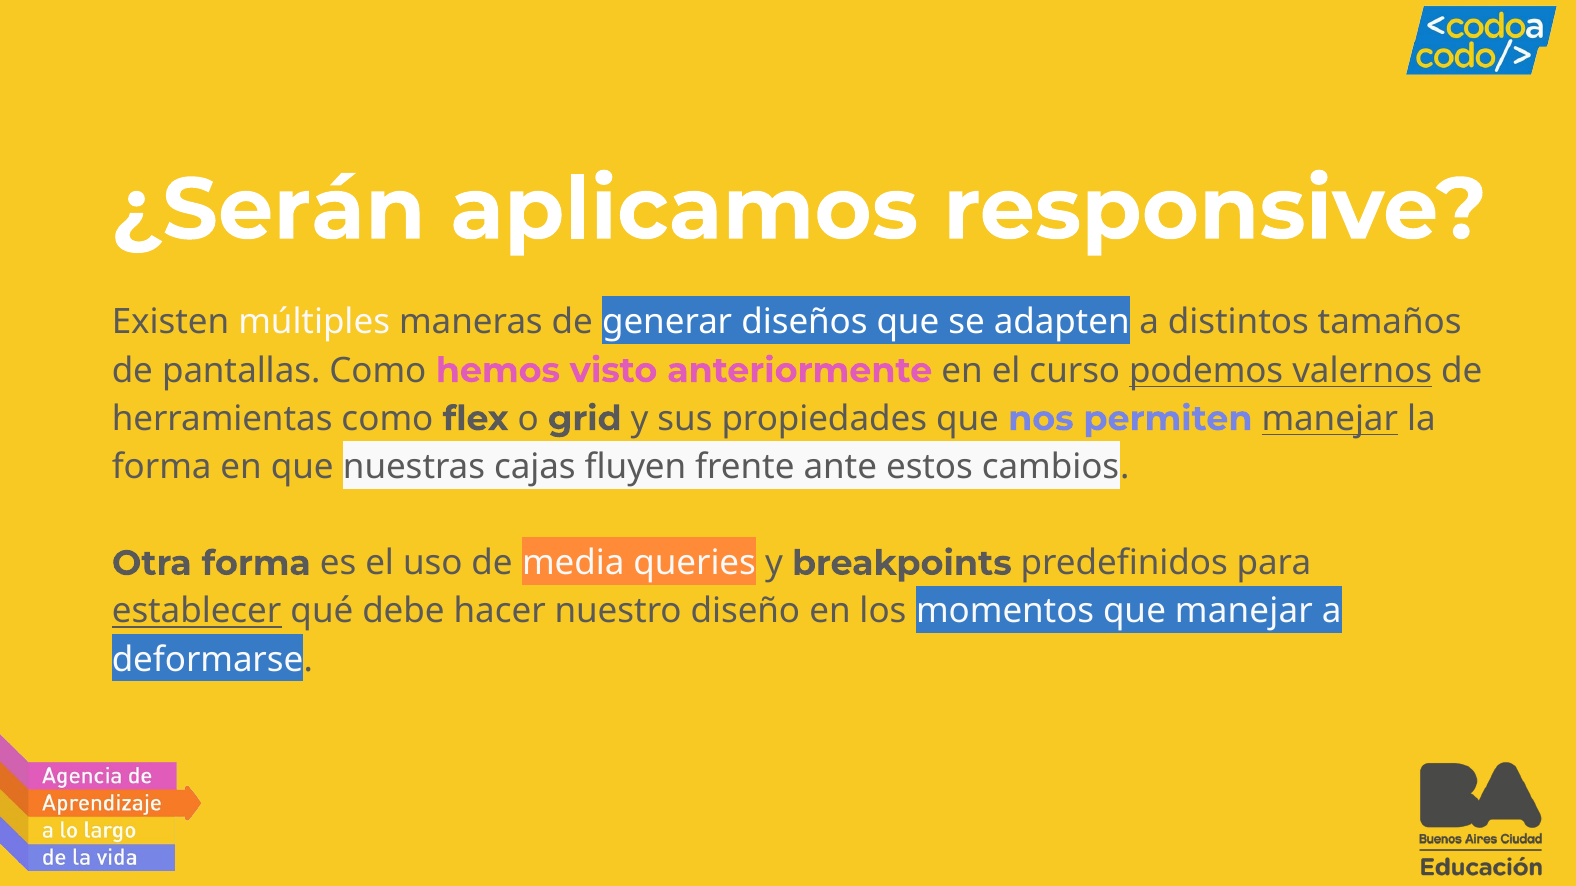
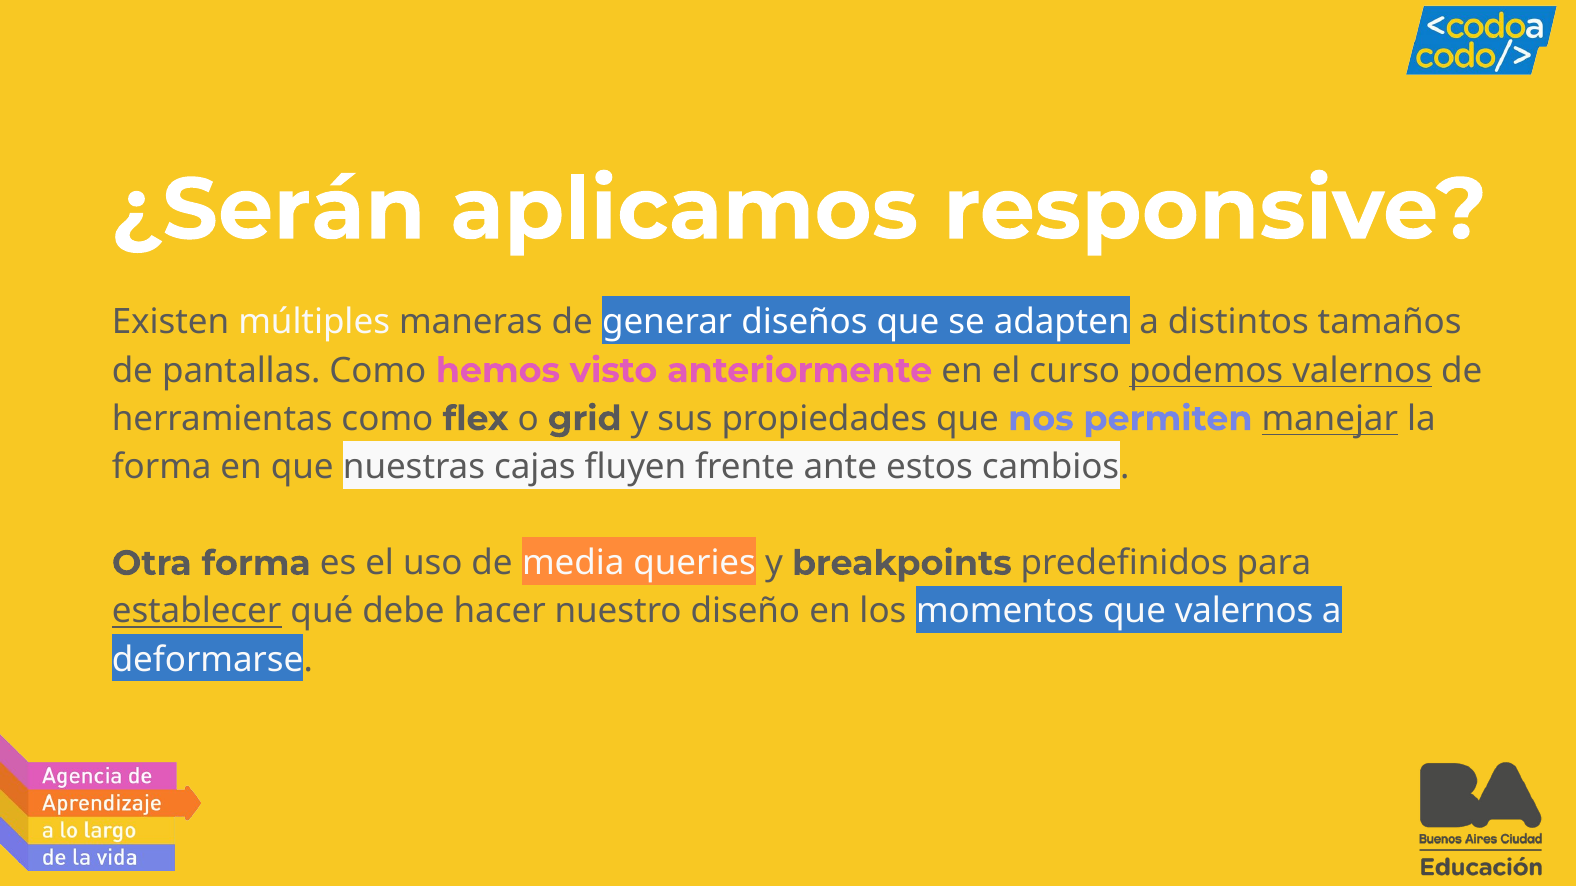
que manejar: manejar -> valernos
